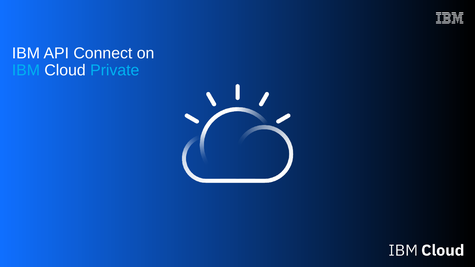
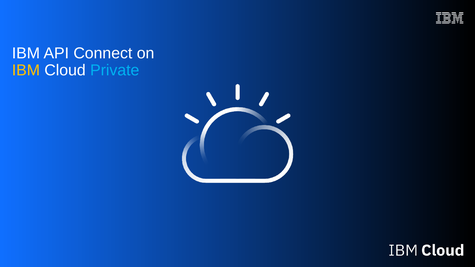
IBM at (26, 70) colour: light blue -> yellow
